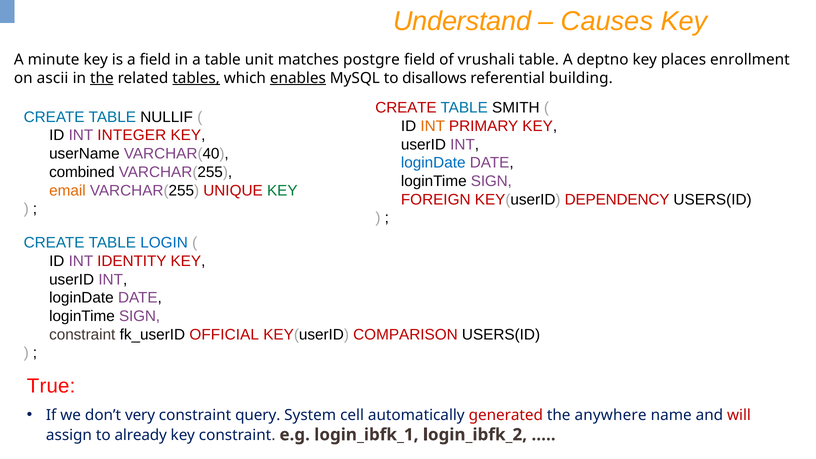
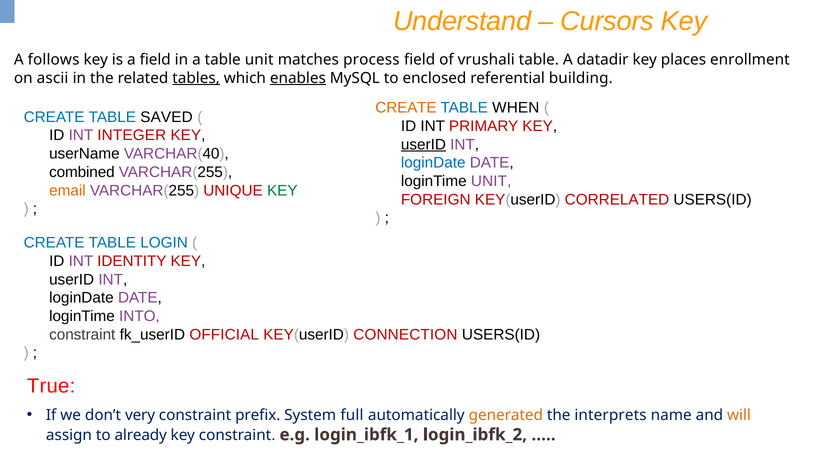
Causes: Causes -> Cursors
minute: minute -> follows
postgre: postgre -> process
deptno: deptno -> datadir
the at (102, 78) underline: present -> none
disallows: disallows -> enclosed
CREATE at (406, 108) colour: red -> orange
SMITH: SMITH -> WHEN
NULLIF: NULLIF -> SAVED
INT at (433, 126) colour: orange -> black
userID at (423, 145) underline: none -> present
SIGN at (491, 181): SIGN -> UNIT
DEPENDENCY: DEPENDENCY -> CORRELATED
SIGN at (140, 316): SIGN -> INTO
COMPARISON: COMPARISON -> CONNECTION
query: query -> prefix
cell: cell -> full
generated colour: red -> orange
anywhere: anywhere -> interprets
will colour: red -> orange
